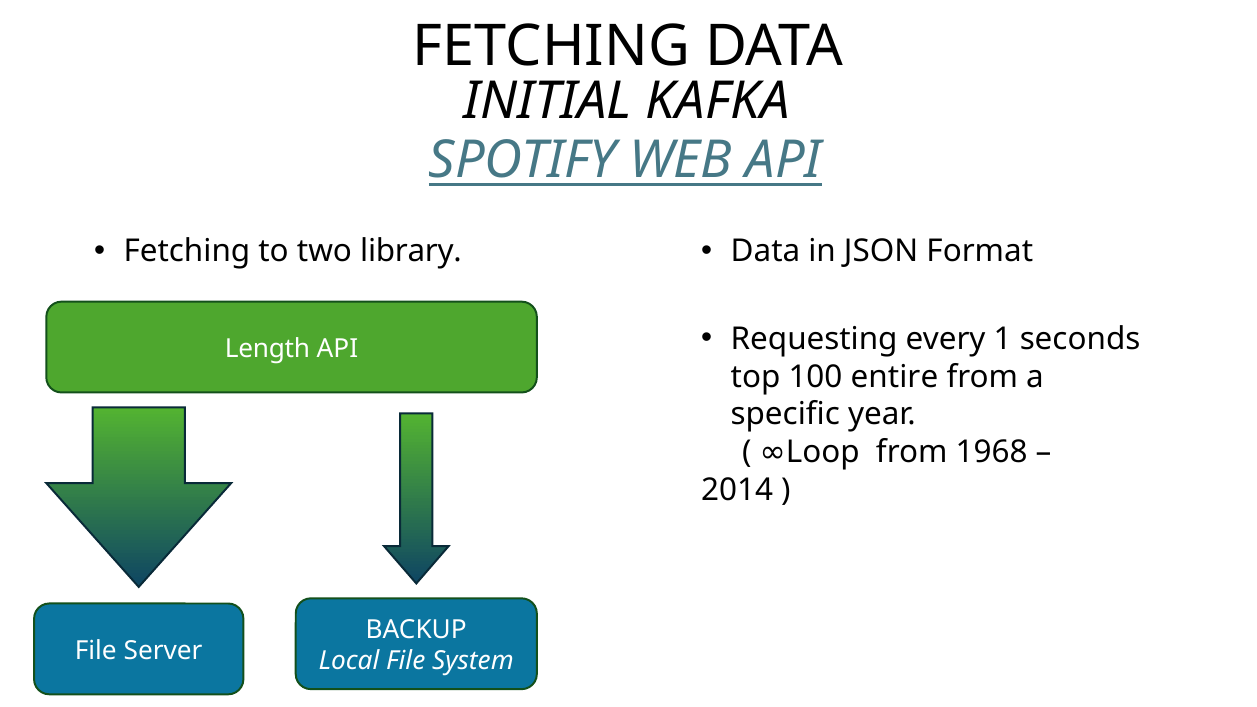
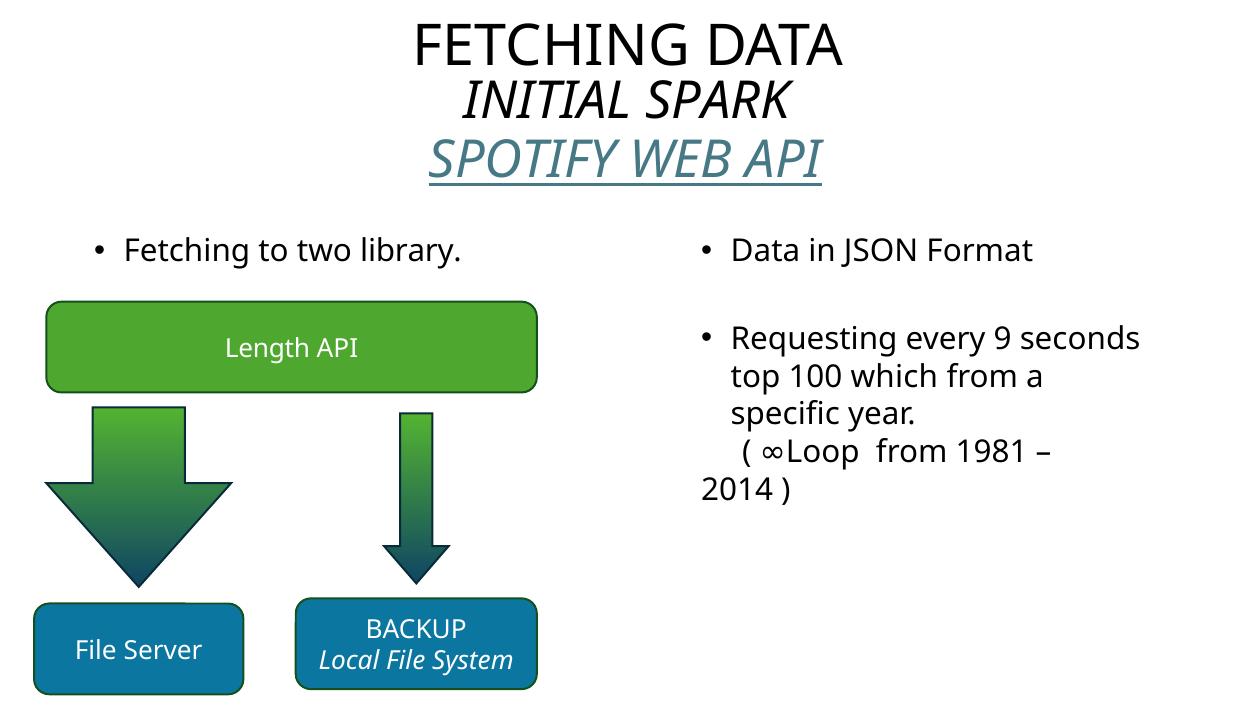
KAFKA: KAFKA -> SPARK
1: 1 -> 9
entire: entire -> which
1968: 1968 -> 1981
